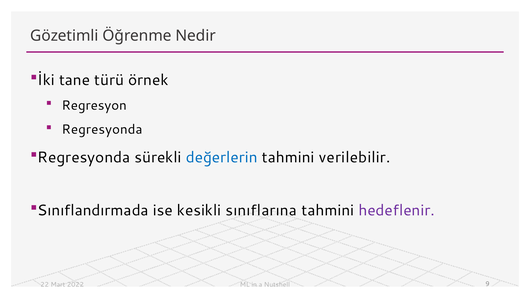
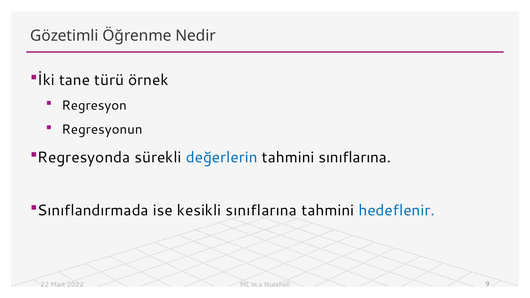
Regresyonda at (102, 130): Regresyonda -> Regresyonun
tahmini verilebilir: verilebilir -> sınıflarına
hedeflenir colour: purple -> blue
